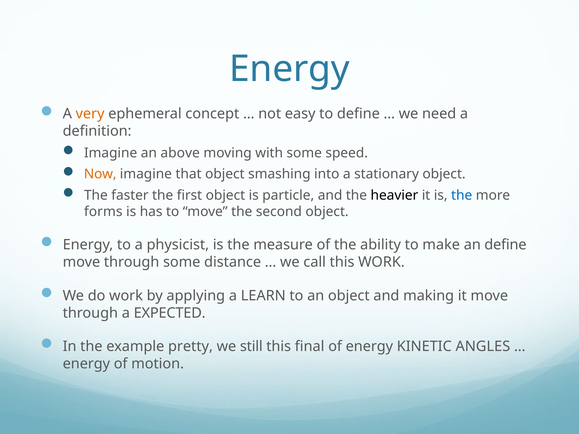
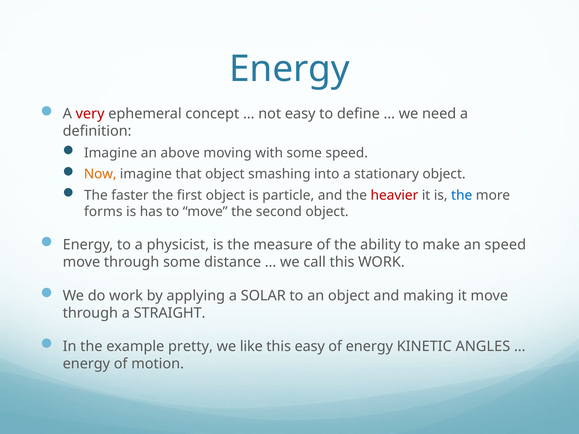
very colour: orange -> red
heavier colour: black -> red
an define: define -> speed
LEARN: LEARN -> SOLAR
EXPECTED: EXPECTED -> STRAIGHT
still: still -> like
this final: final -> easy
